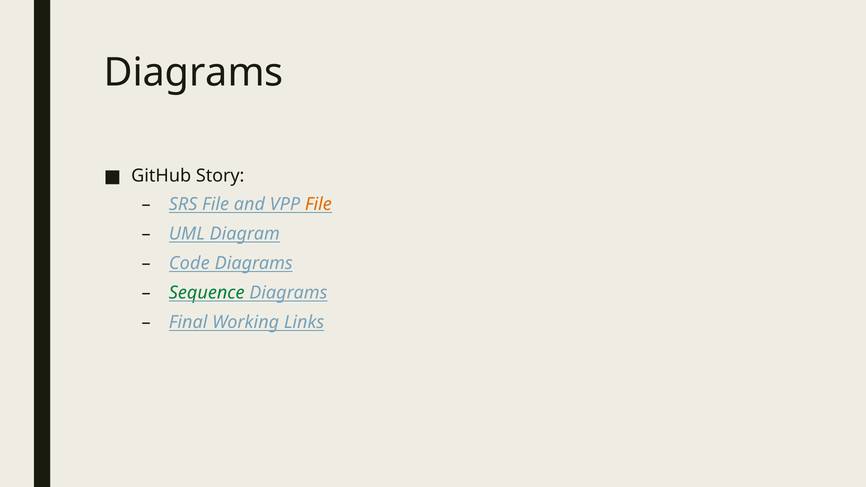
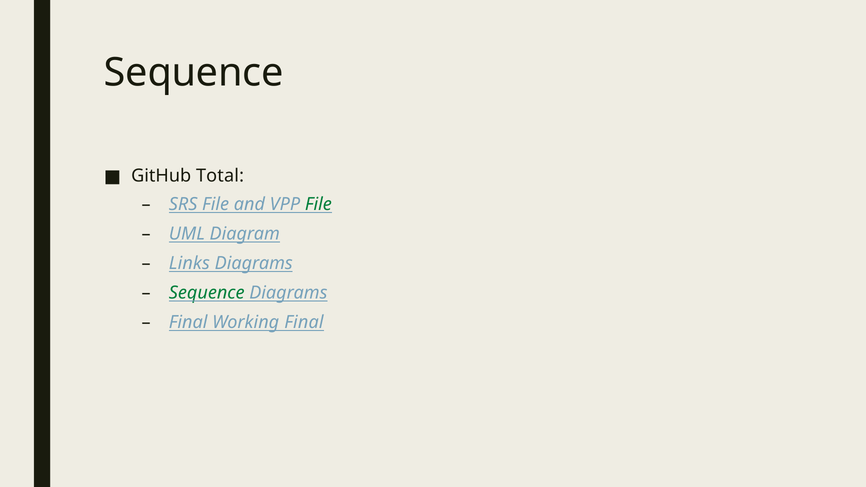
Diagrams at (194, 73): Diagrams -> Sequence
Story: Story -> Total
File at (318, 204) colour: orange -> green
Code: Code -> Links
Working Links: Links -> Final
